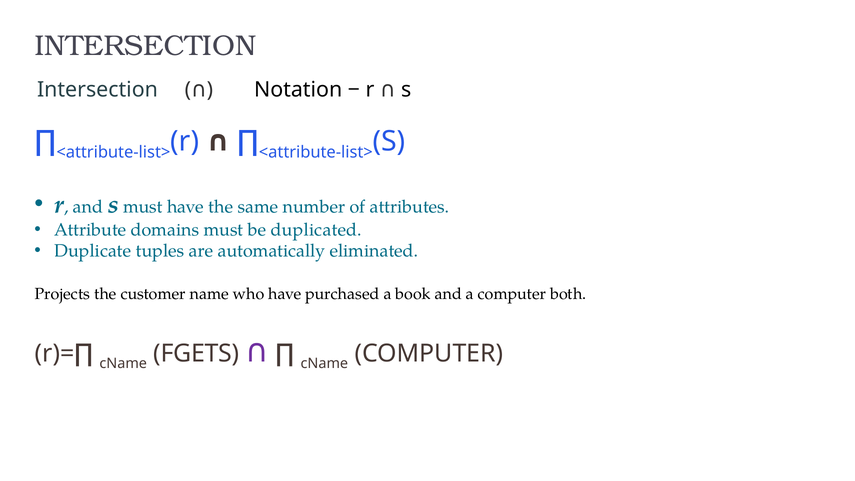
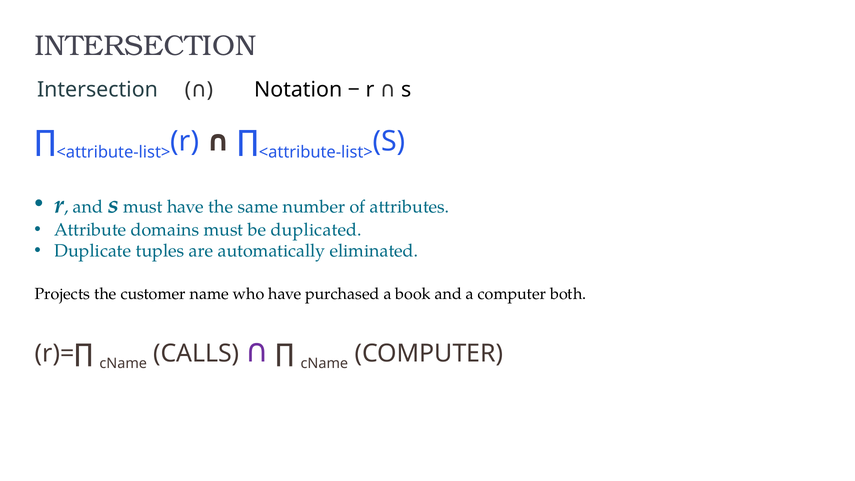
FGETS: FGETS -> CALLS
